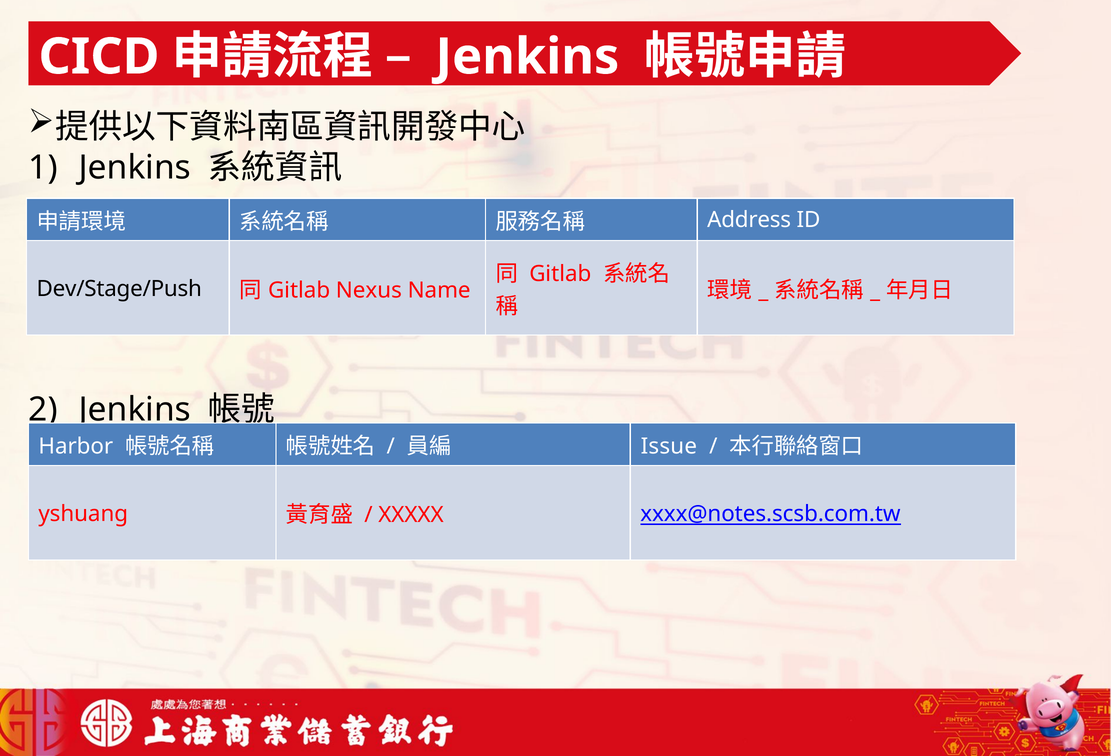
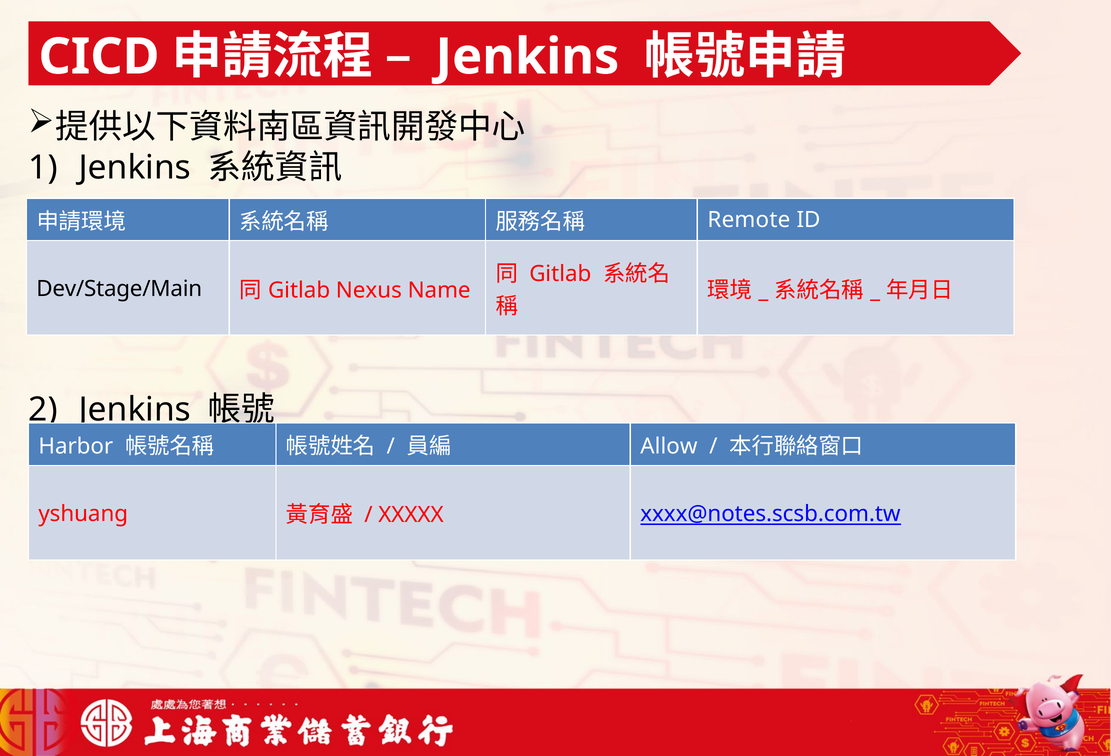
Address: Address -> Remote
Dev/Stage/Push: Dev/Stage/Push -> Dev/Stage/Main
Issue: Issue -> Allow
